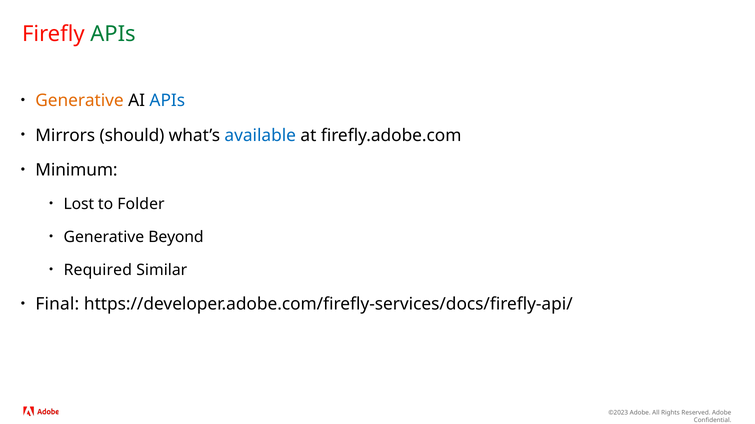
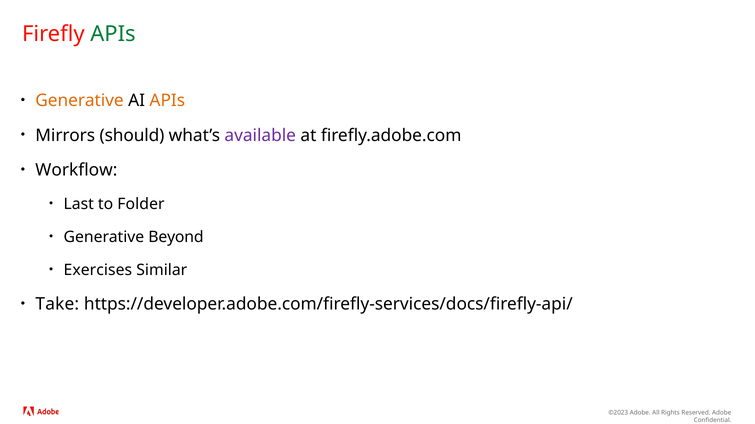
APIs at (167, 101) colour: blue -> orange
available colour: blue -> purple
Minimum: Minimum -> Workflow
Lost: Lost -> Last
Required: Required -> Exercises
Final: Final -> Take
